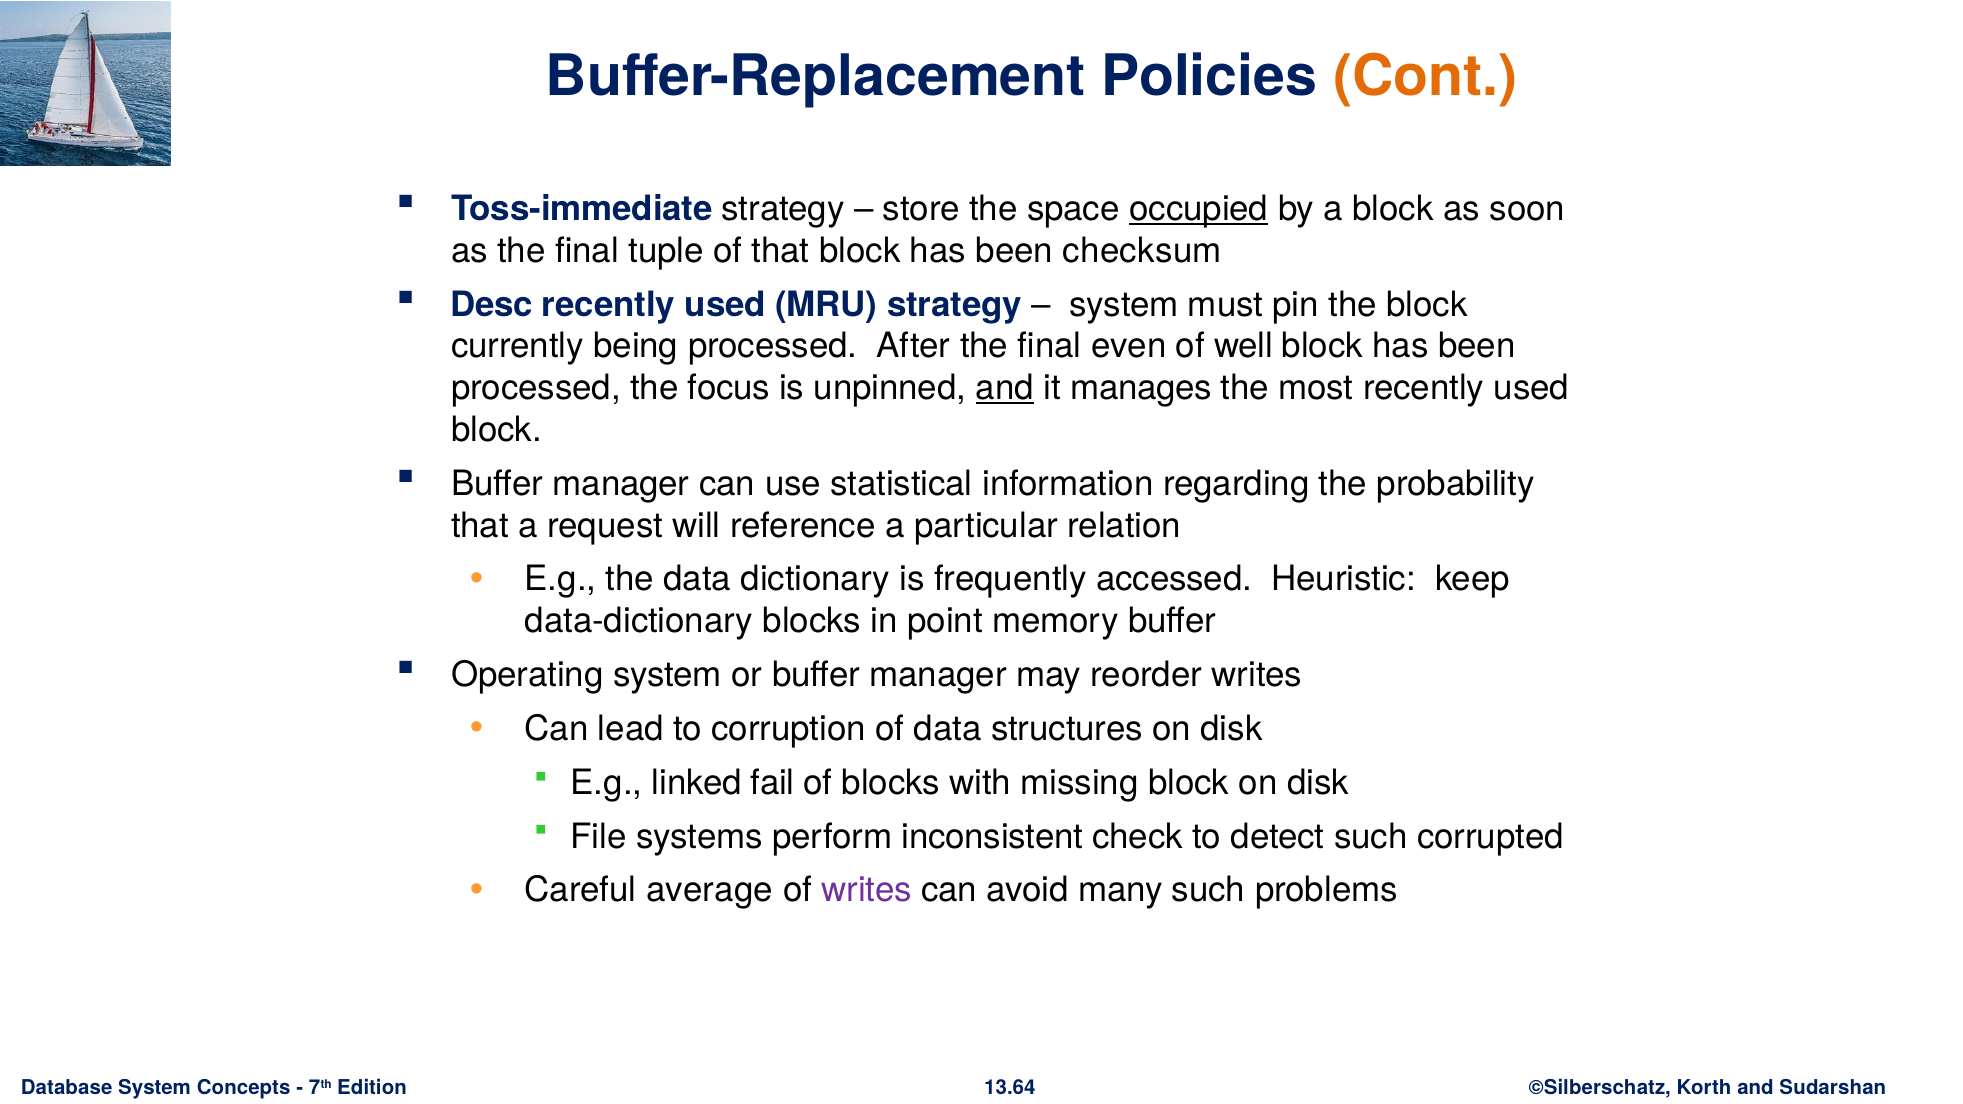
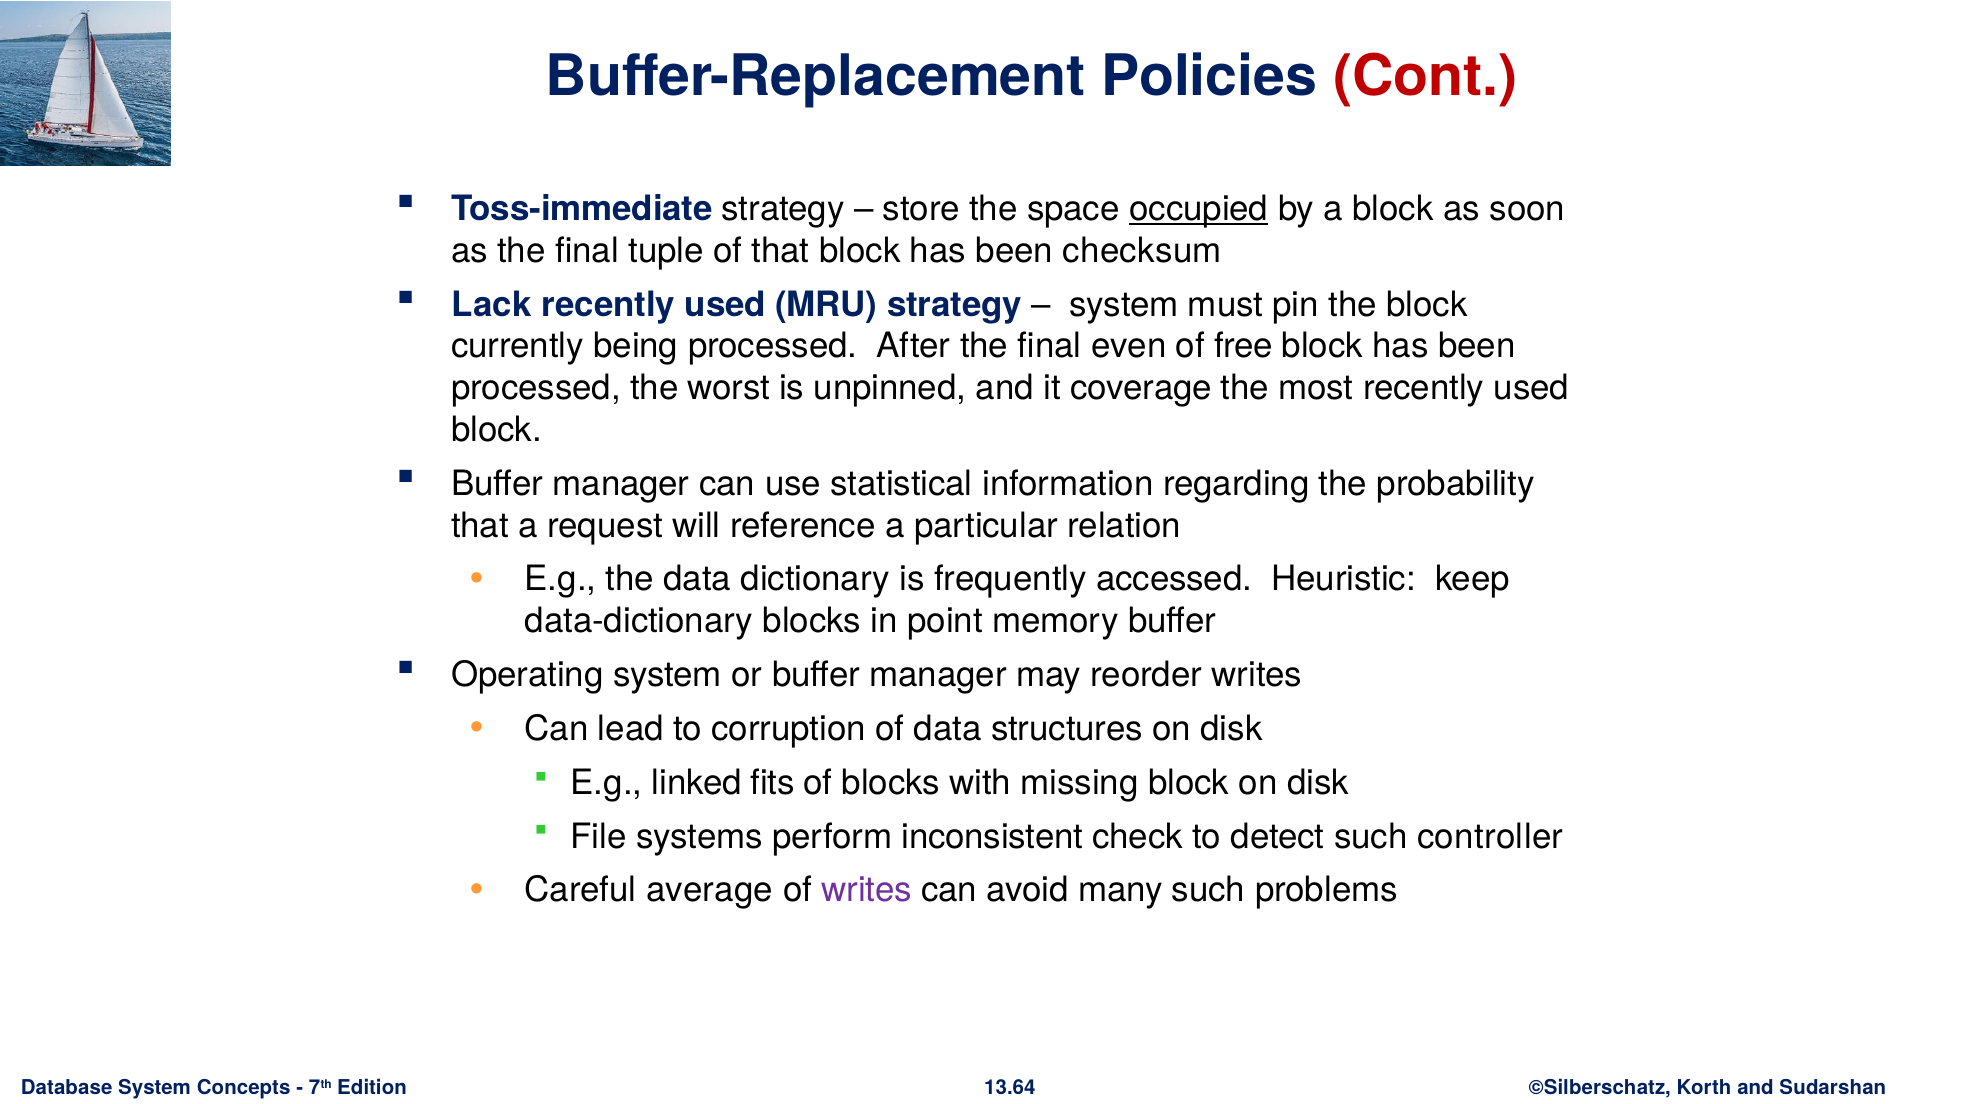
Cont colour: orange -> red
Desc: Desc -> Lack
well: well -> free
focus: focus -> worst
and at (1005, 388) underline: present -> none
manages: manages -> coverage
fail: fail -> fits
corrupted: corrupted -> controller
